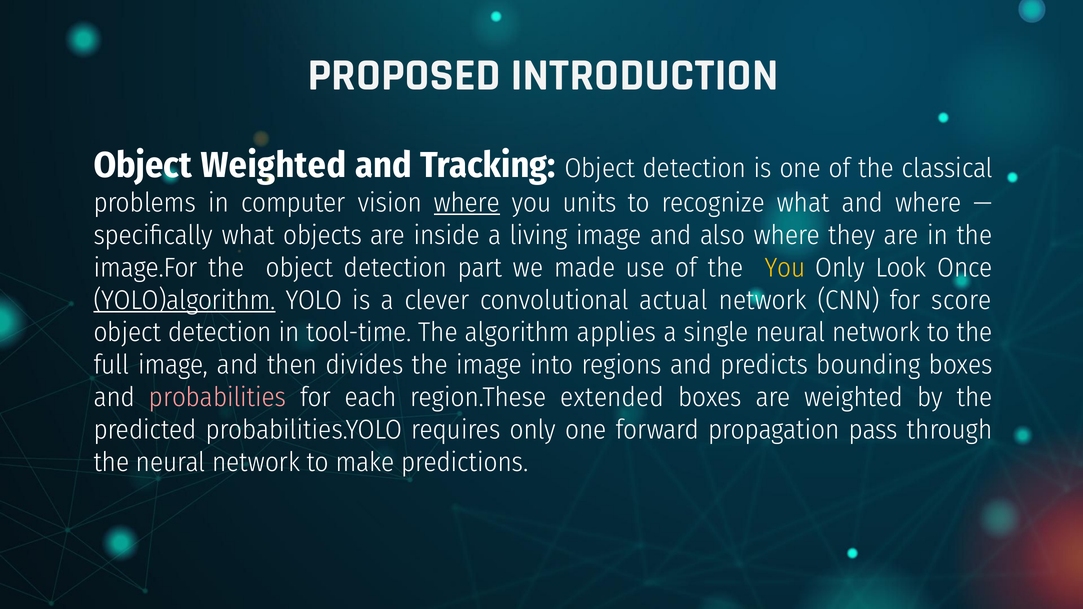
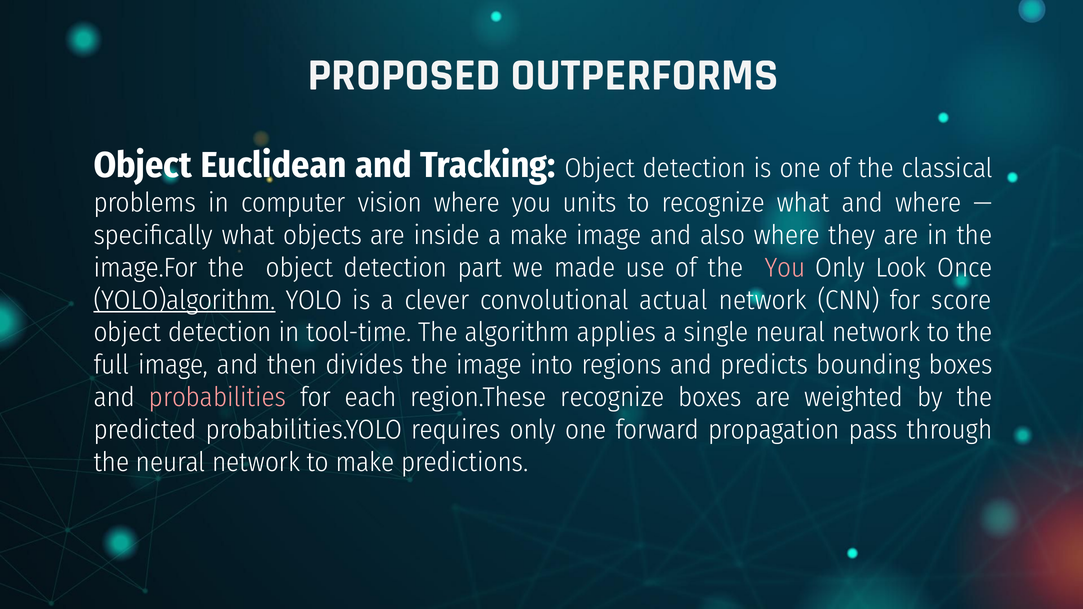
INTRODUCTION: INTRODUCTION -> OUTPERFORMS
Object Weighted: Weighted -> Euclidean
where at (467, 203) underline: present -> none
a living: living -> make
You at (785, 268) colour: yellow -> pink
region.These extended: extended -> recognize
